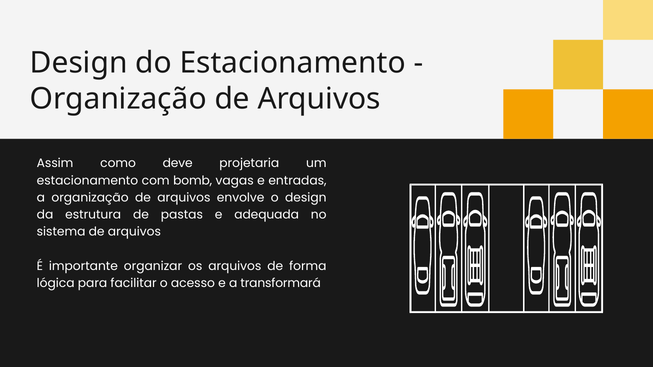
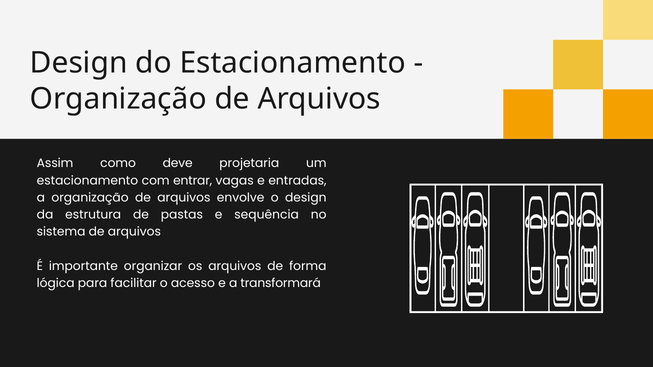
bomb: bomb -> entrar
adequada: adequada -> sequência
